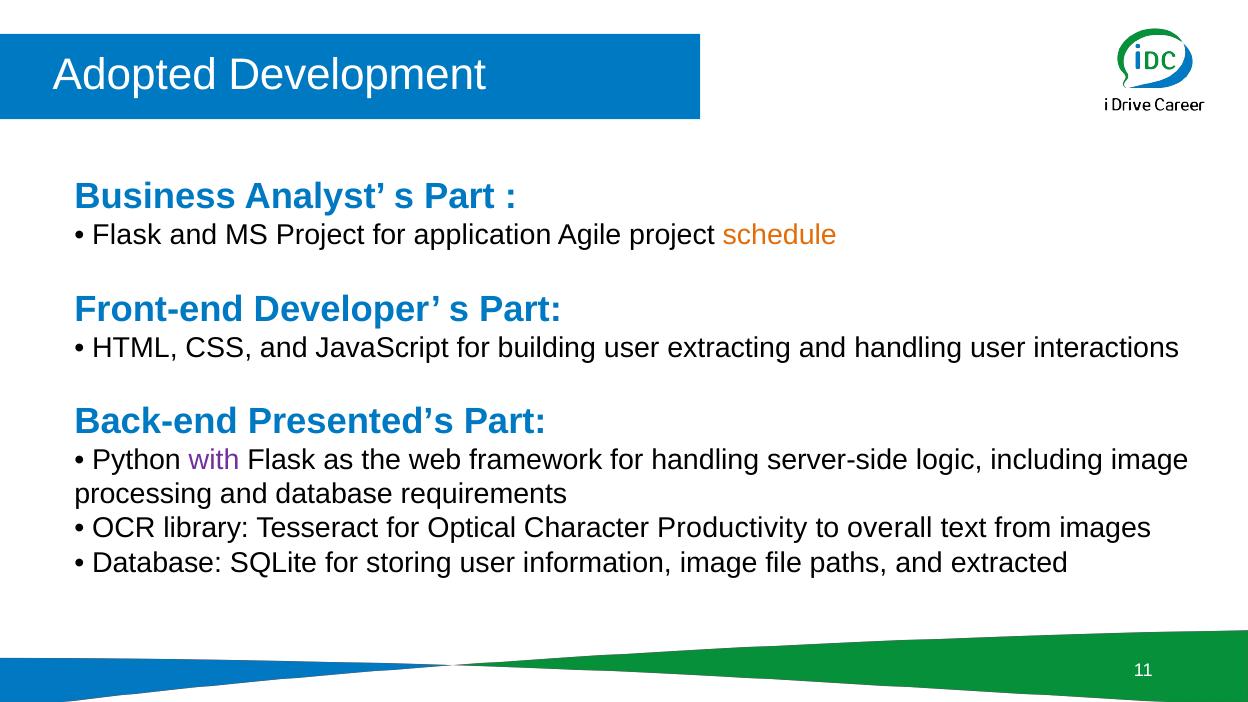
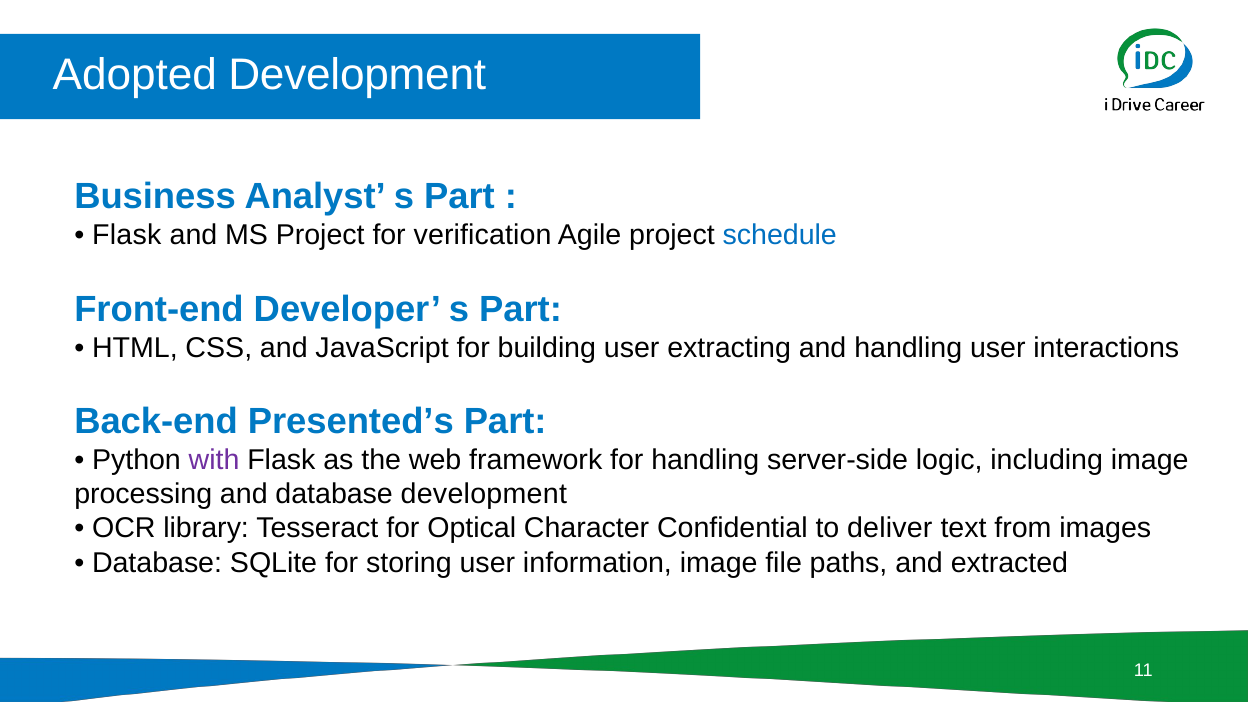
application: application -> verification
schedule colour: orange -> blue
database requirements: requirements -> development
Productivity: Productivity -> Confidential
overall: overall -> deliver
